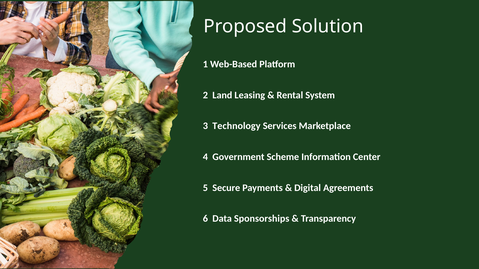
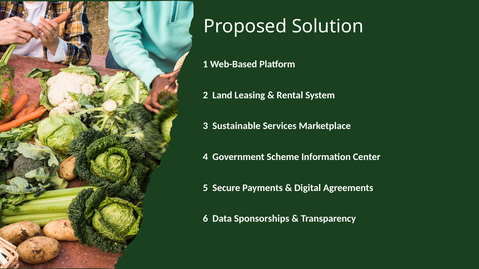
Technology: Technology -> Sustainable
